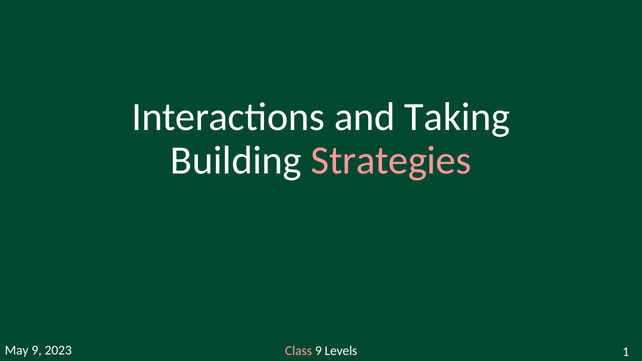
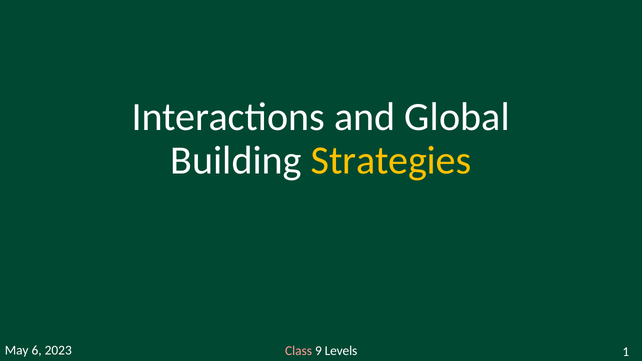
Taking: Taking -> Global
Strategies colour: pink -> yellow
May 9: 9 -> 6
